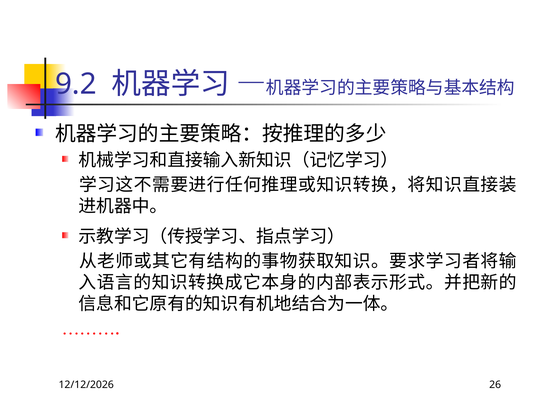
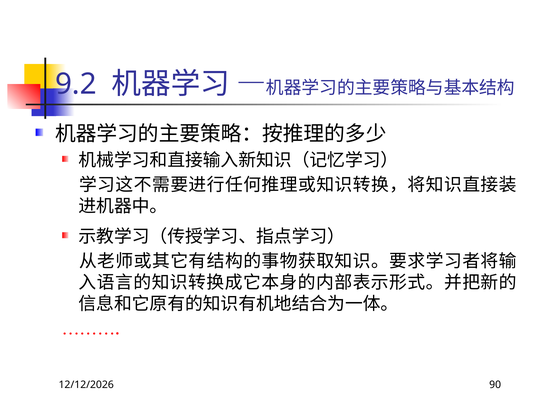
26: 26 -> 90
